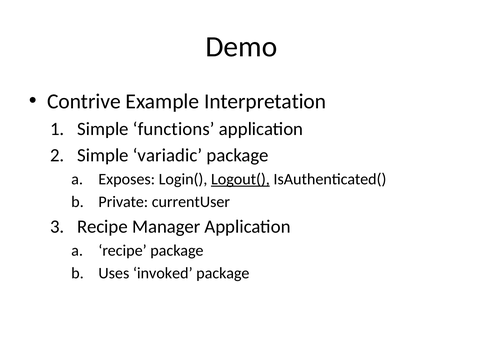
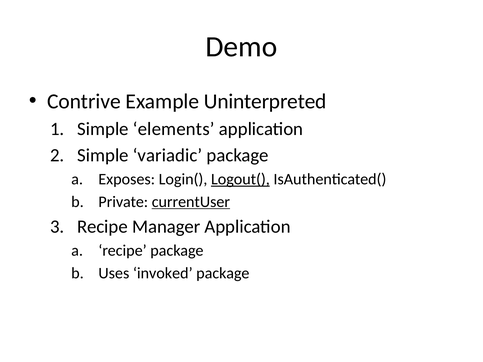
Interpretation: Interpretation -> Uninterpreted
functions: functions -> elements
currentUser underline: none -> present
